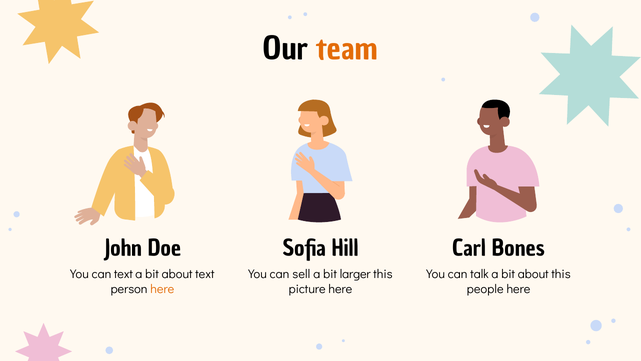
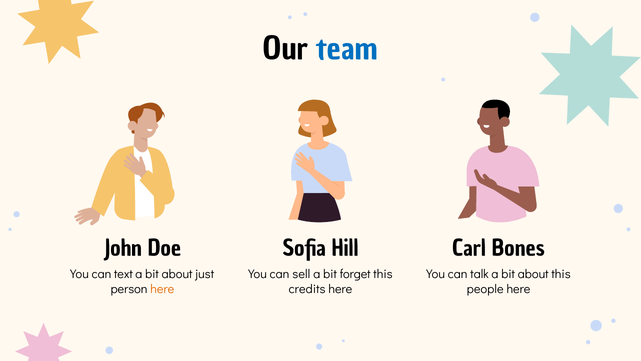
team colour: orange -> blue
about text: text -> just
larger: larger -> forget
picture: picture -> credits
